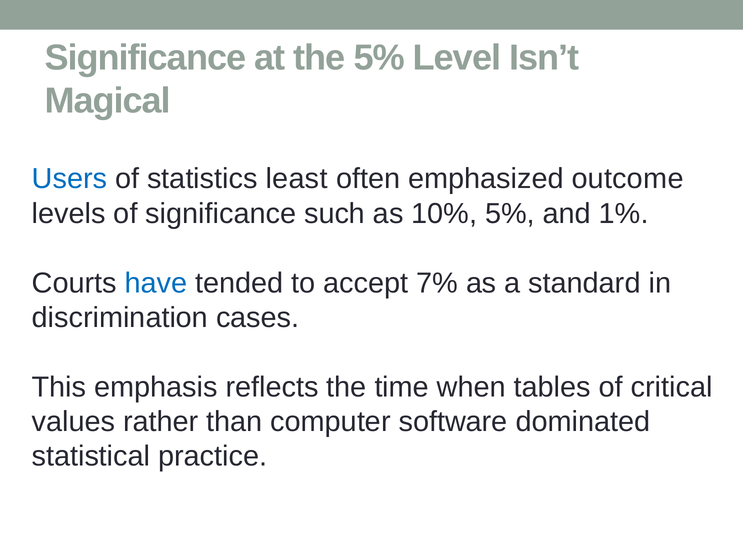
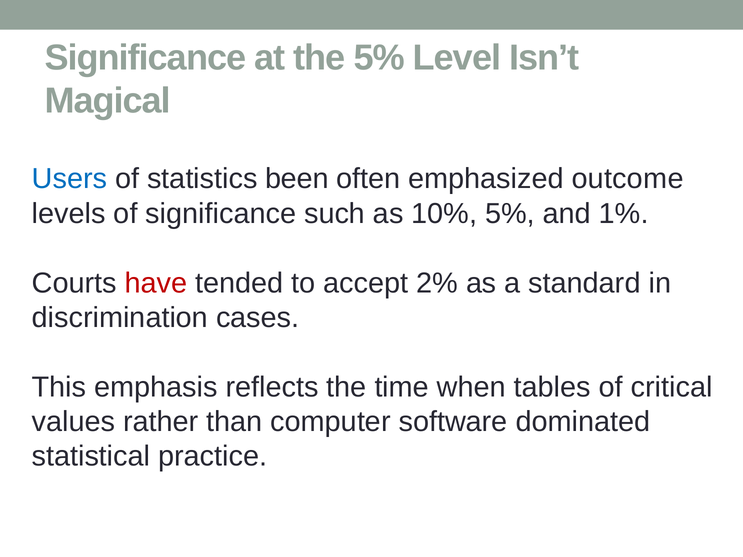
least: least -> been
have colour: blue -> red
7%: 7% -> 2%
